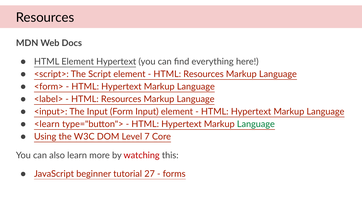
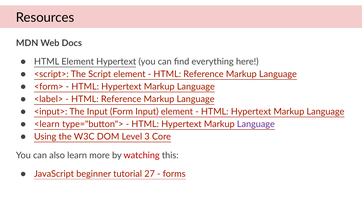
Resources at (204, 74): Resources -> Reference
Resources at (121, 99): Resources -> Reference
Language at (256, 124) colour: green -> purple
7: 7 -> 3
